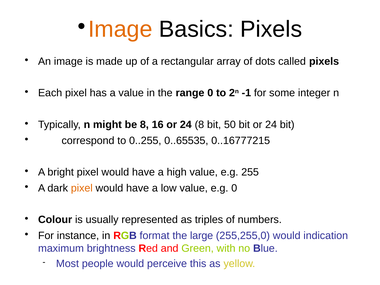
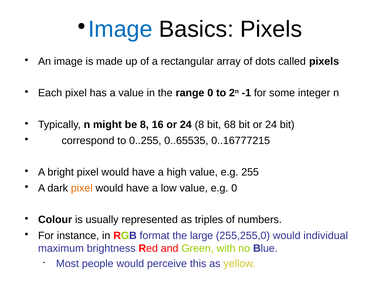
Image at (120, 29) colour: orange -> blue
50: 50 -> 68
indication: indication -> individual
